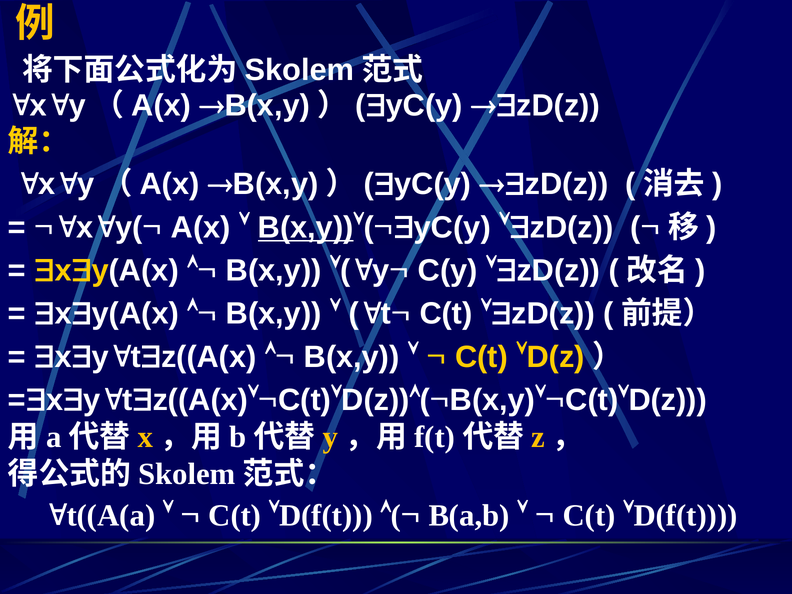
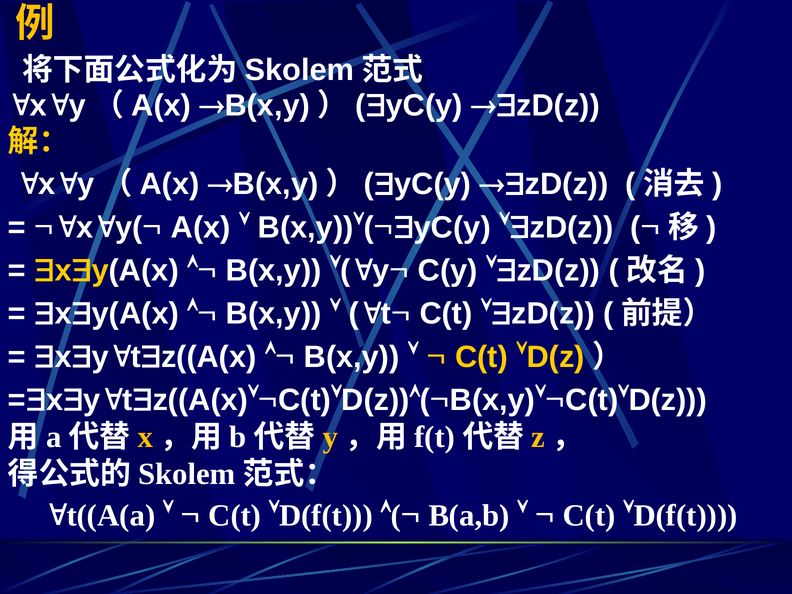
B(x,y at (306, 227) underline: present -> none
